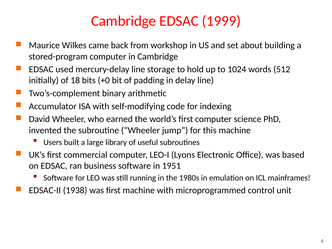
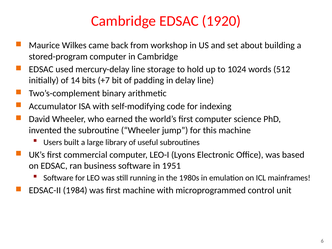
1999: 1999 -> 1920
18: 18 -> 14
+0: +0 -> +7
1938: 1938 -> 1984
